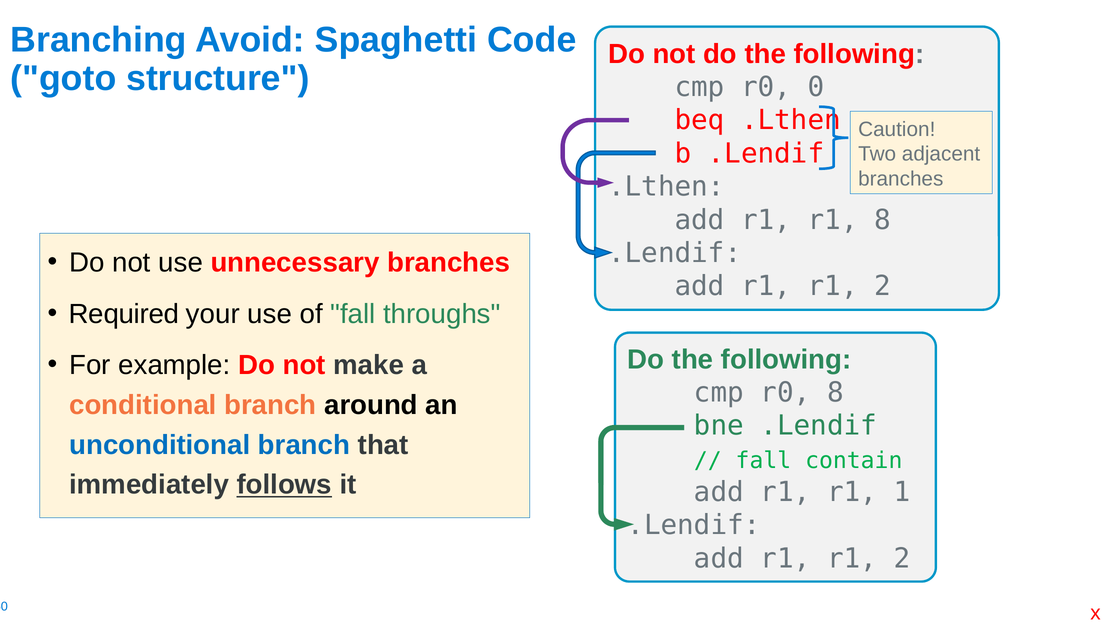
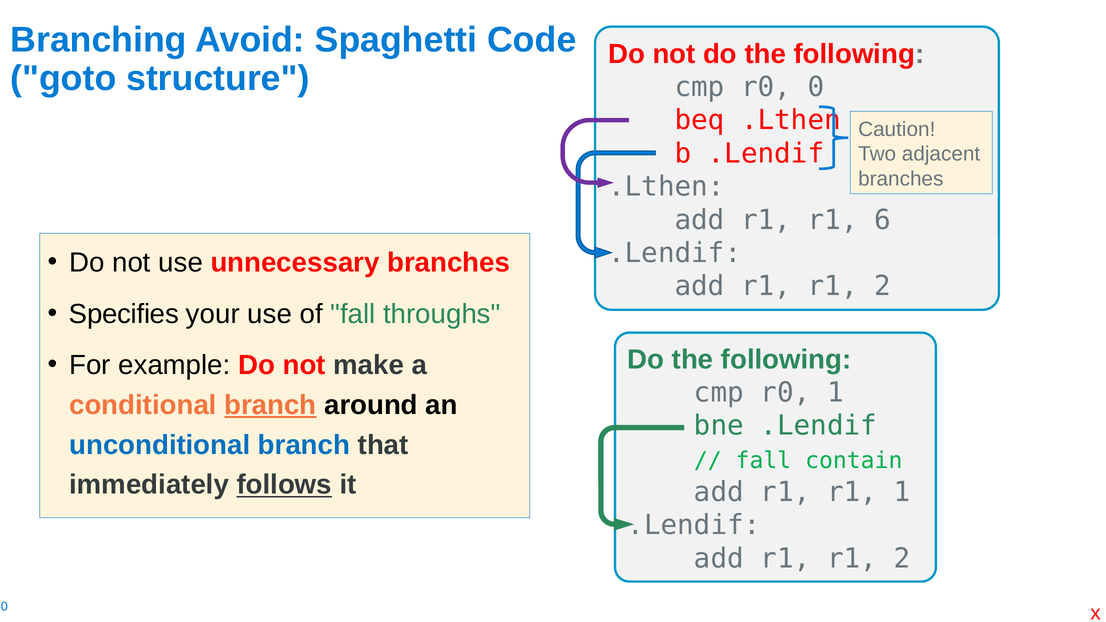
r1 8: 8 -> 6
Required: Required -> Specifies
r0 8: 8 -> 1
branch at (270, 405) underline: none -> present
